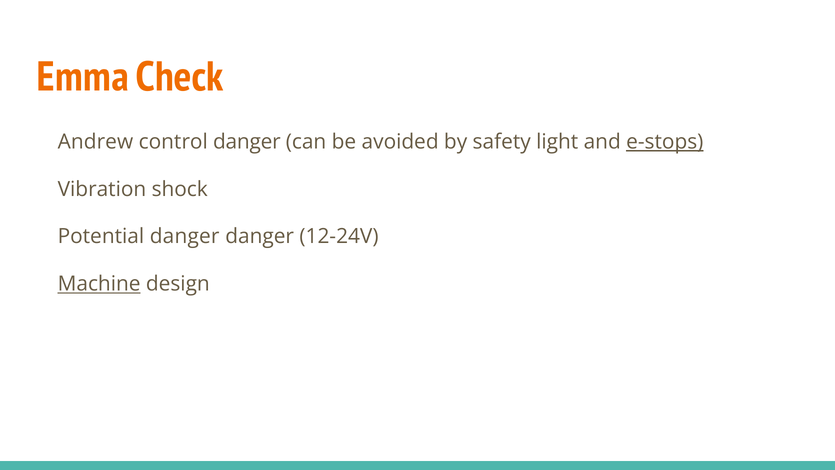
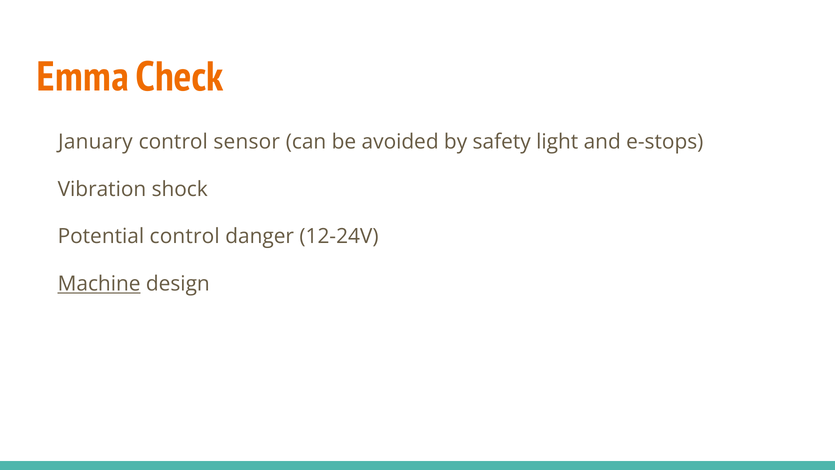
Andrew: Andrew -> January
control danger: danger -> sensor
e-stops underline: present -> none
Potential danger: danger -> control
